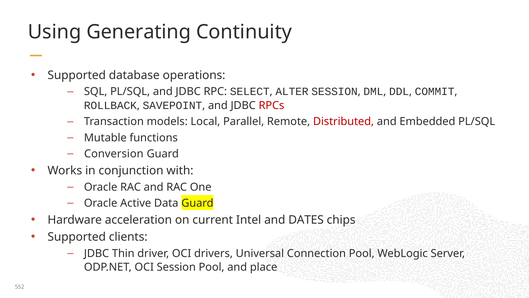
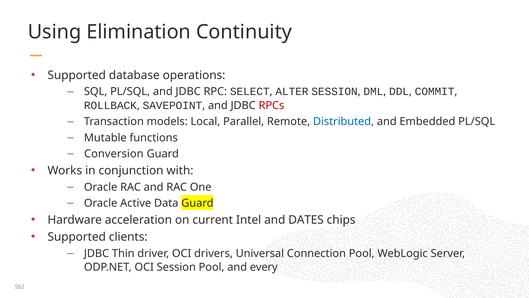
Generating: Generating -> Elimination
Distributed colour: red -> blue
place: place -> every
